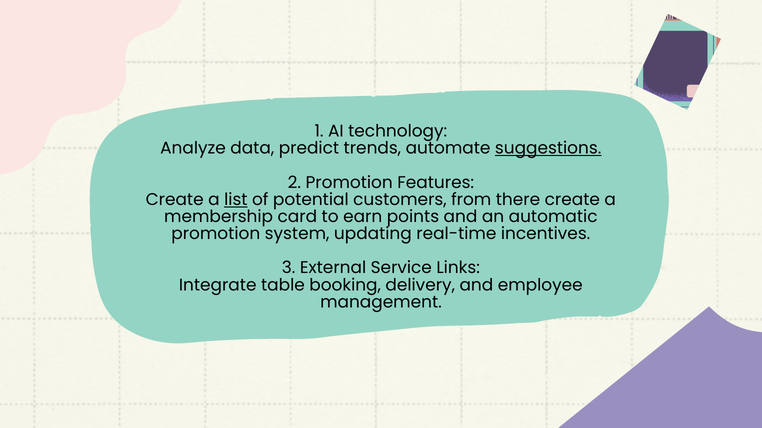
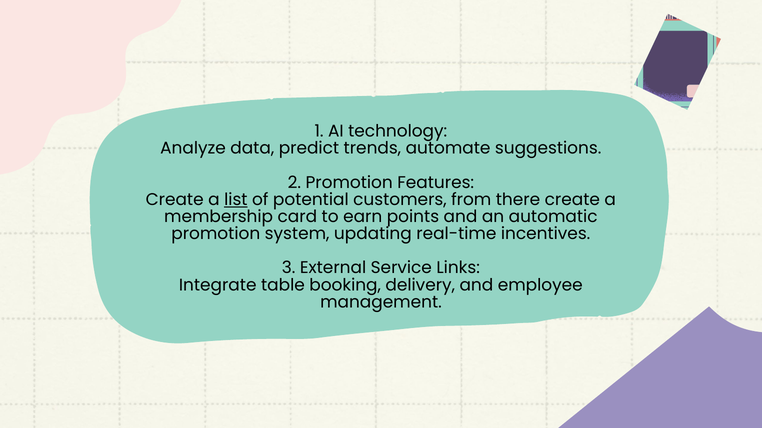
suggestions underline: present -> none
